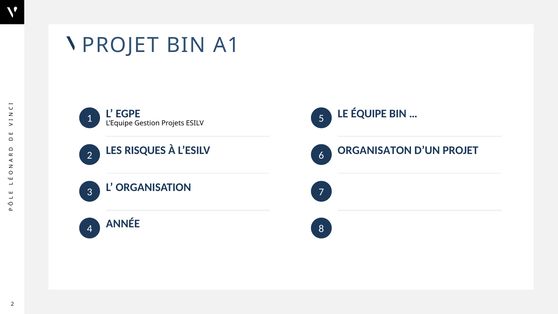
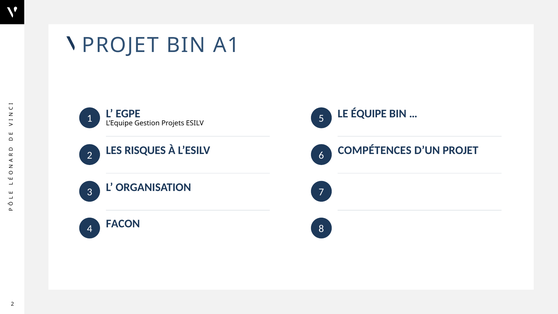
ORGANISATON: ORGANISATON -> COMPÉTENCES
ANNÉE: ANNÉE -> FACON
